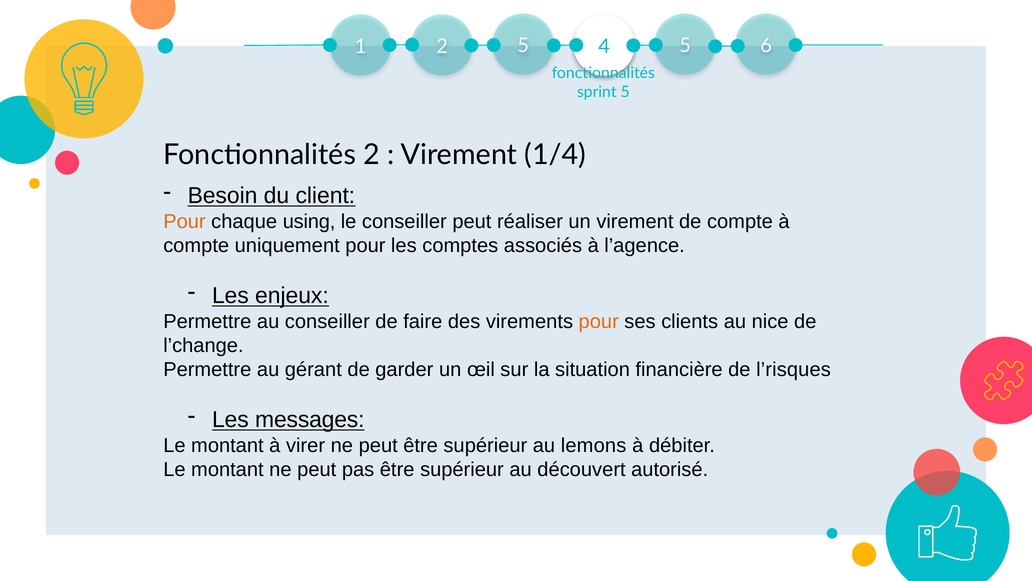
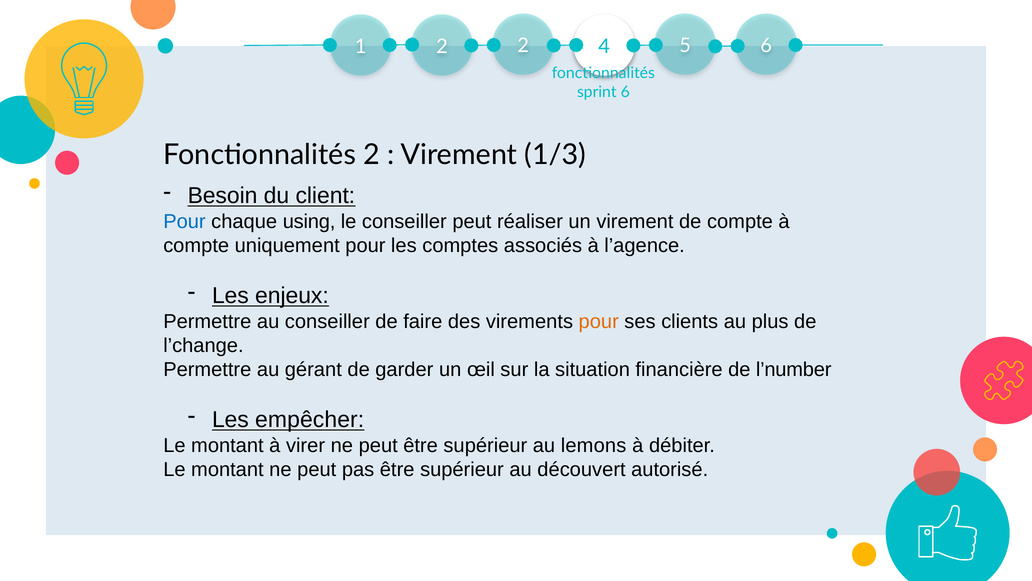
2 5: 5 -> 2
sprint 5: 5 -> 6
1/4: 1/4 -> 1/3
Pour at (184, 221) colour: orange -> blue
nice: nice -> plus
l’risques: l’risques -> l’number
messages: messages -> empêcher
